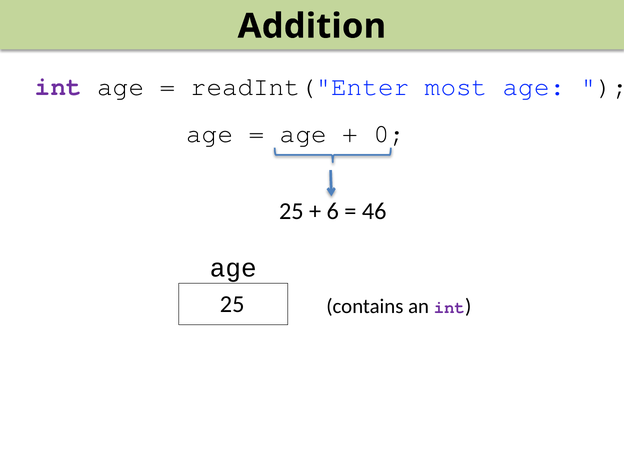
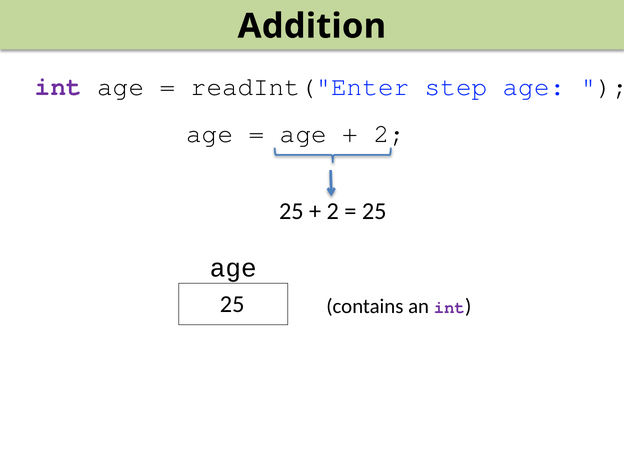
most: most -> step
0 at (389, 133): 0 -> 2
6 at (333, 211): 6 -> 2
46 at (374, 211): 46 -> 25
